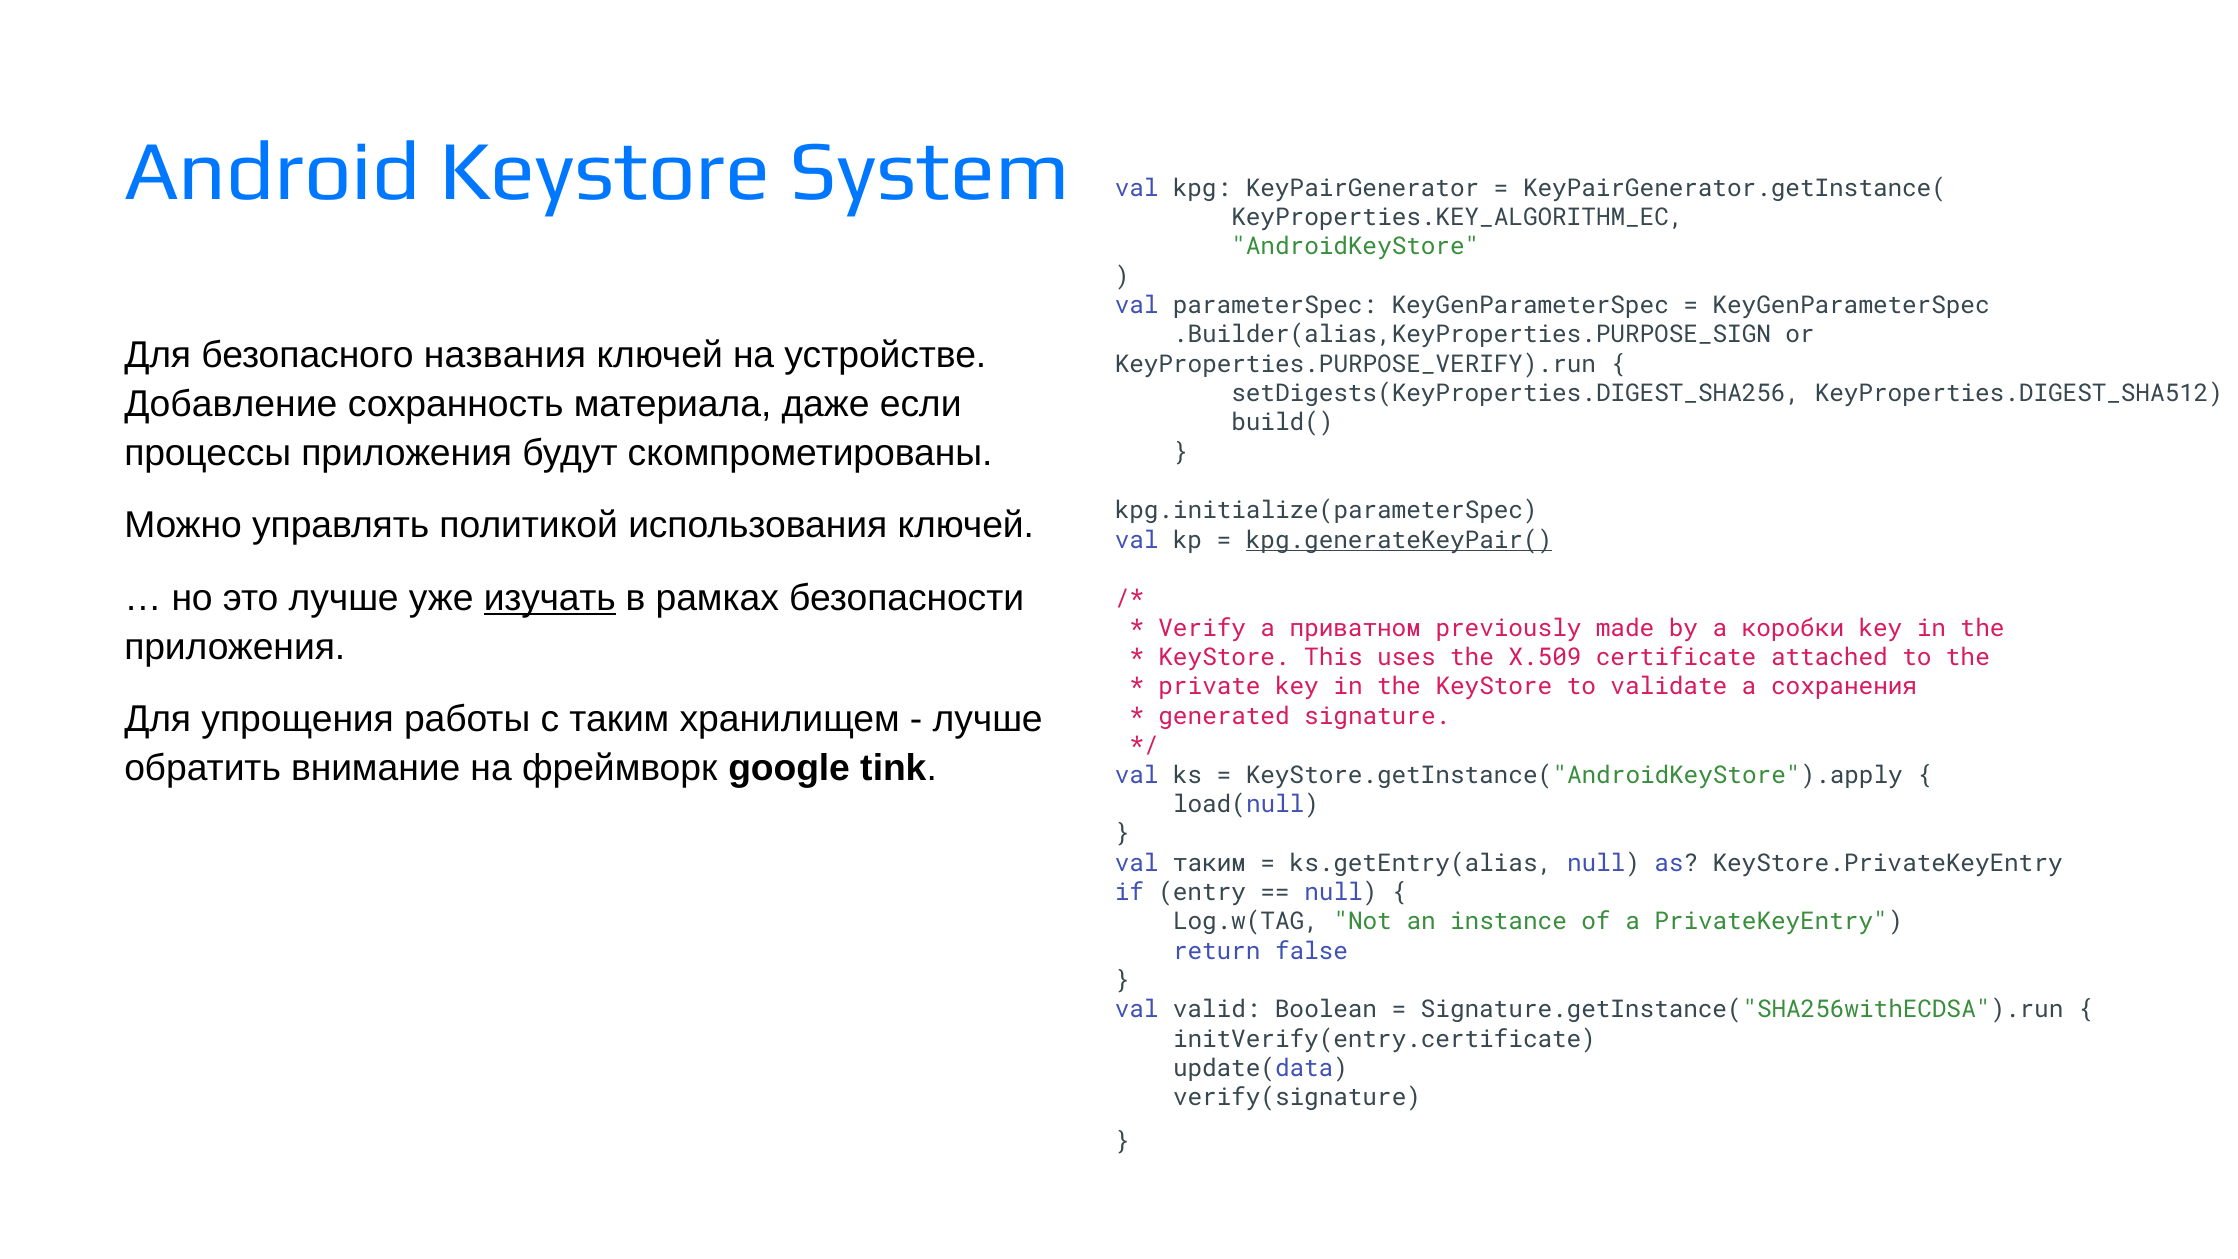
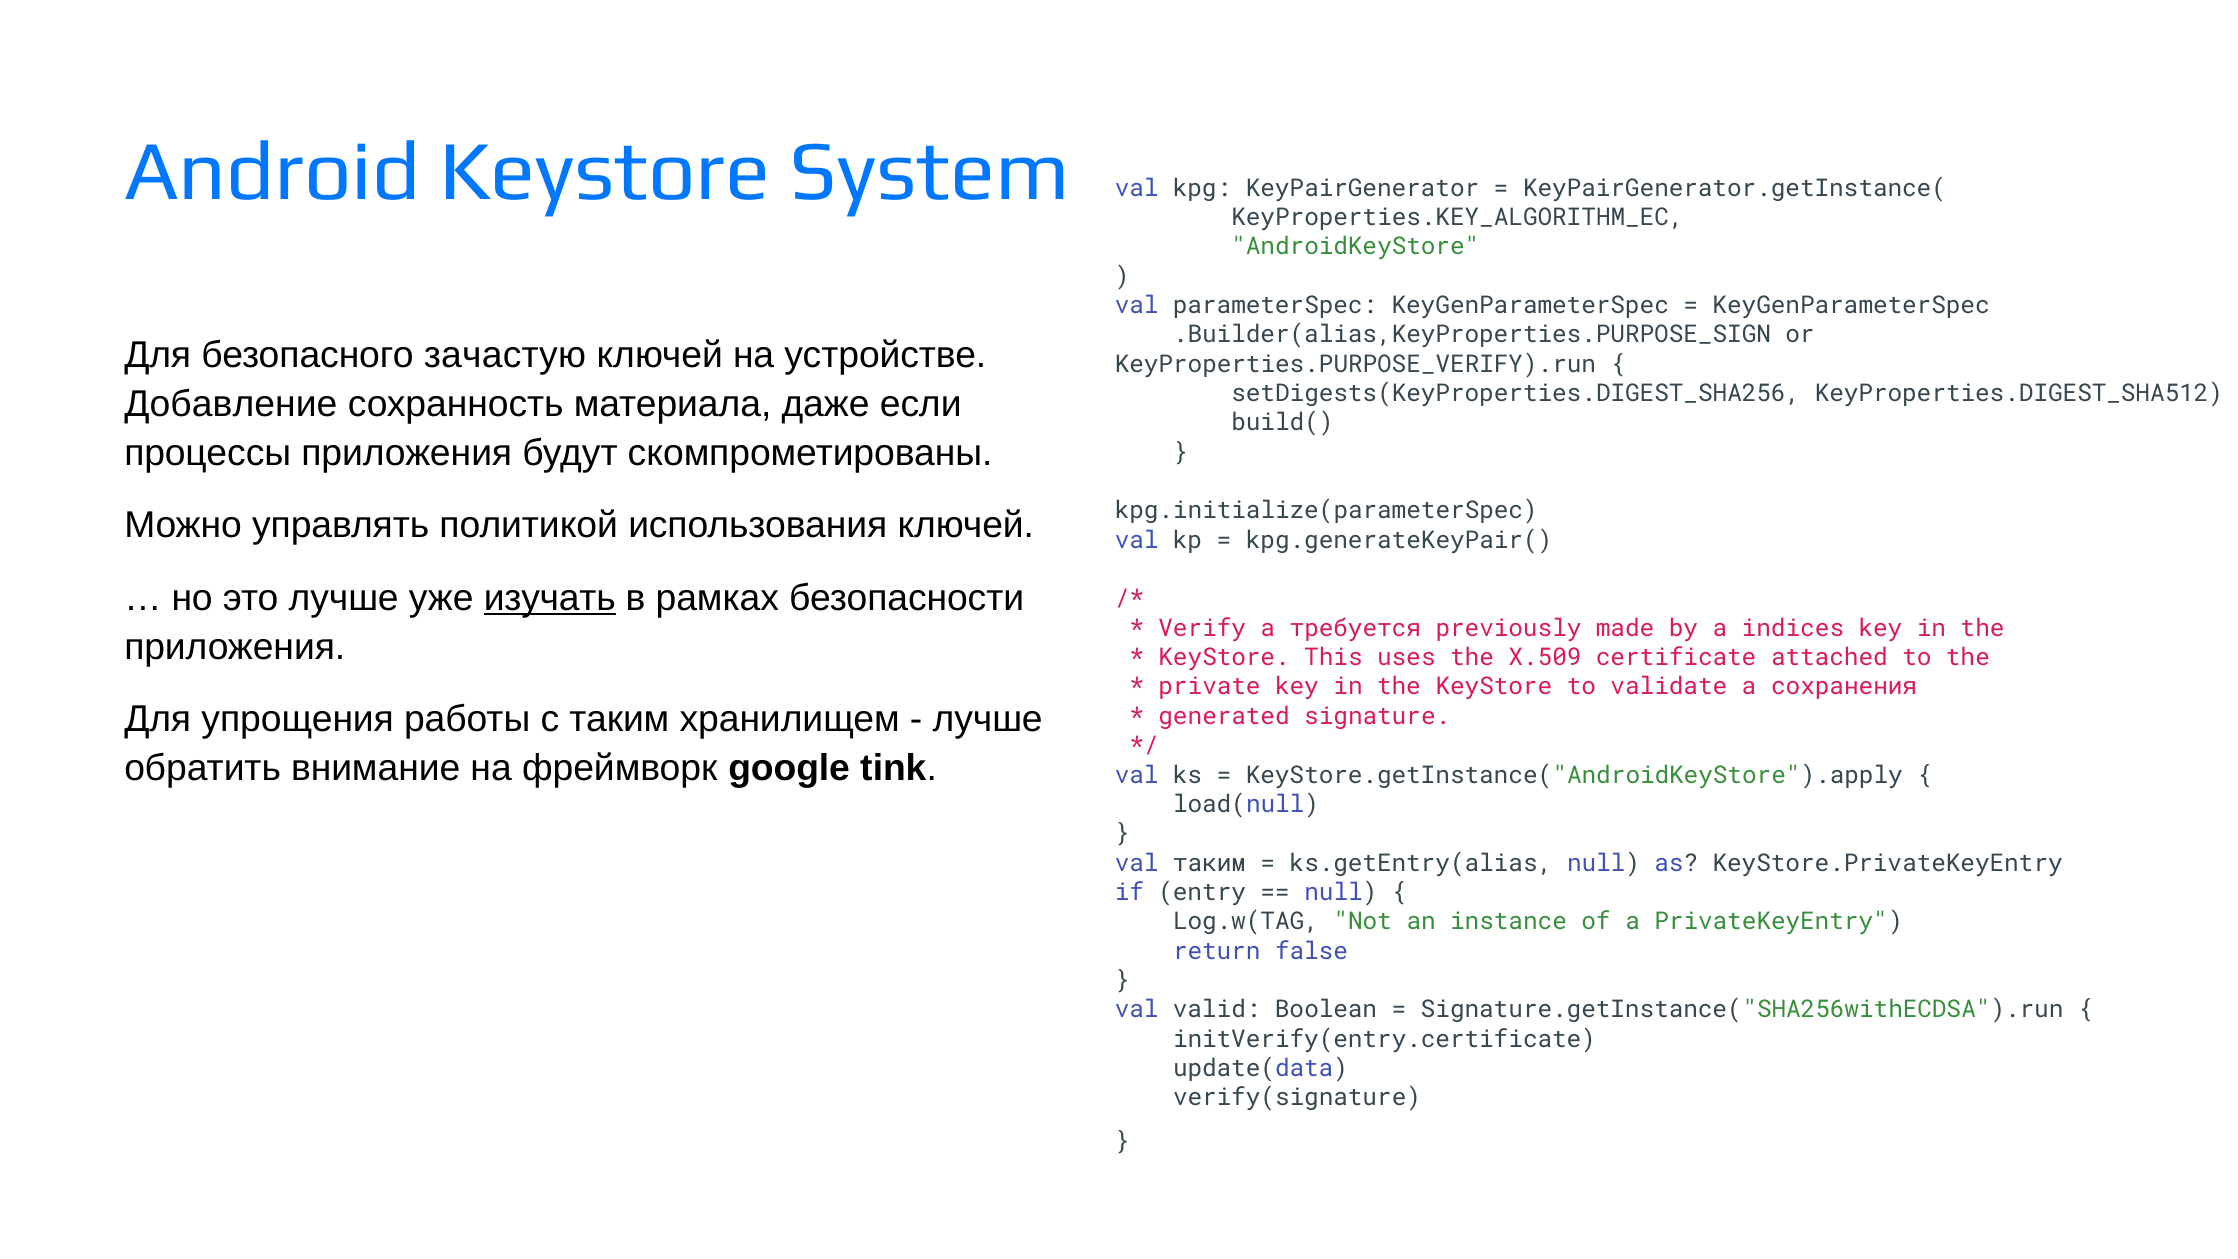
названия: названия -> зачастую
kpg.generateKeyPair( underline: present -> none
приватном: приватном -> требуется
коробки: коробки -> indices
